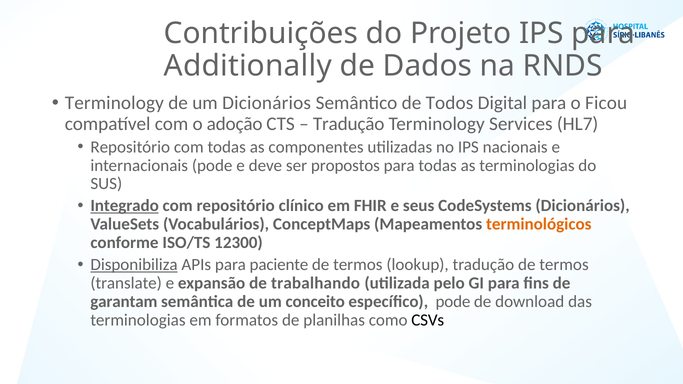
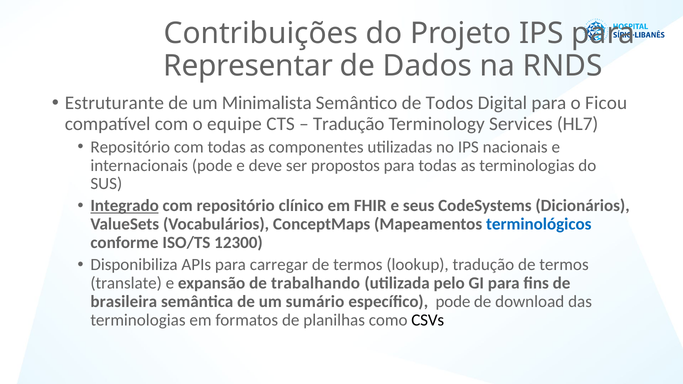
Additionally: Additionally -> Representar
Terminology at (114, 103): Terminology -> Estruturante
um Dicionários: Dicionários -> Minimalista
adoção: adoção -> equipe
terminológicos colour: orange -> blue
Disponibiliza underline: present -> none
paciente: paciente -> carregar
garantam: garantam -> brasileira
conceito: conceito -> sumário
